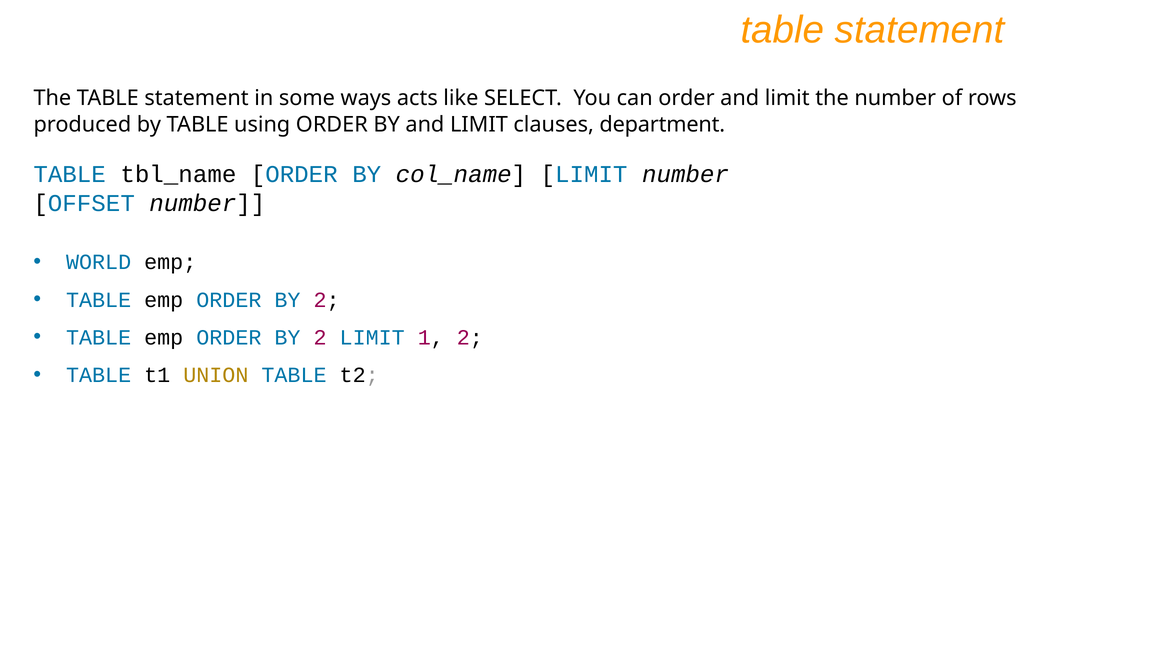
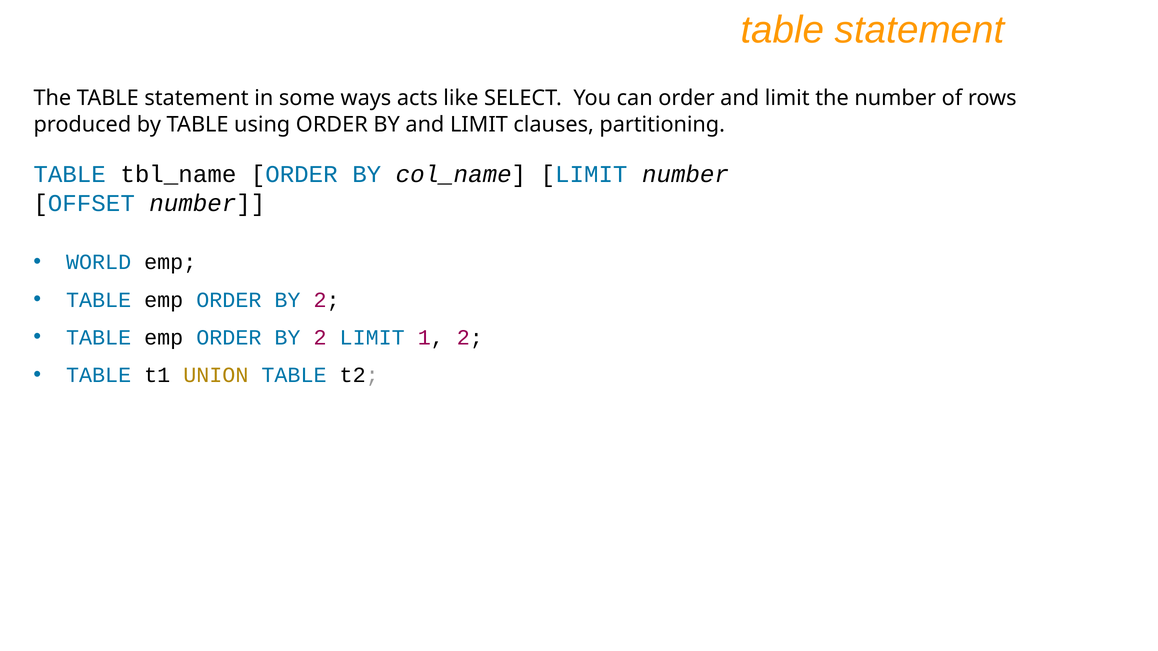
department: department -> partitioning
